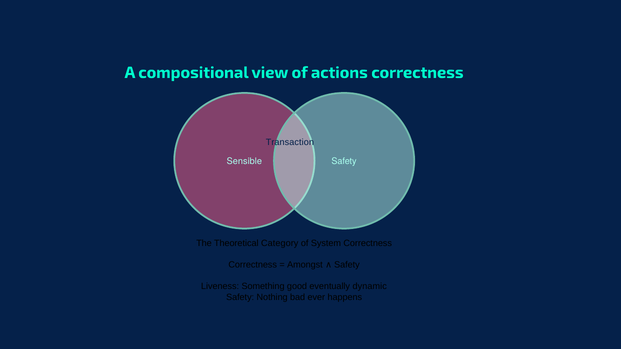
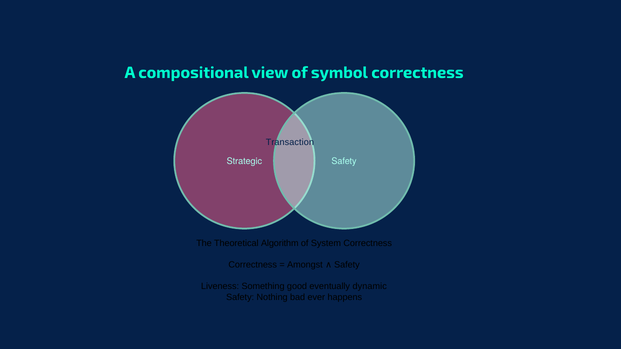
actions: actions -> symbol
Sensible: Sensible -> Strategic
Category: Category -> Algorithm
